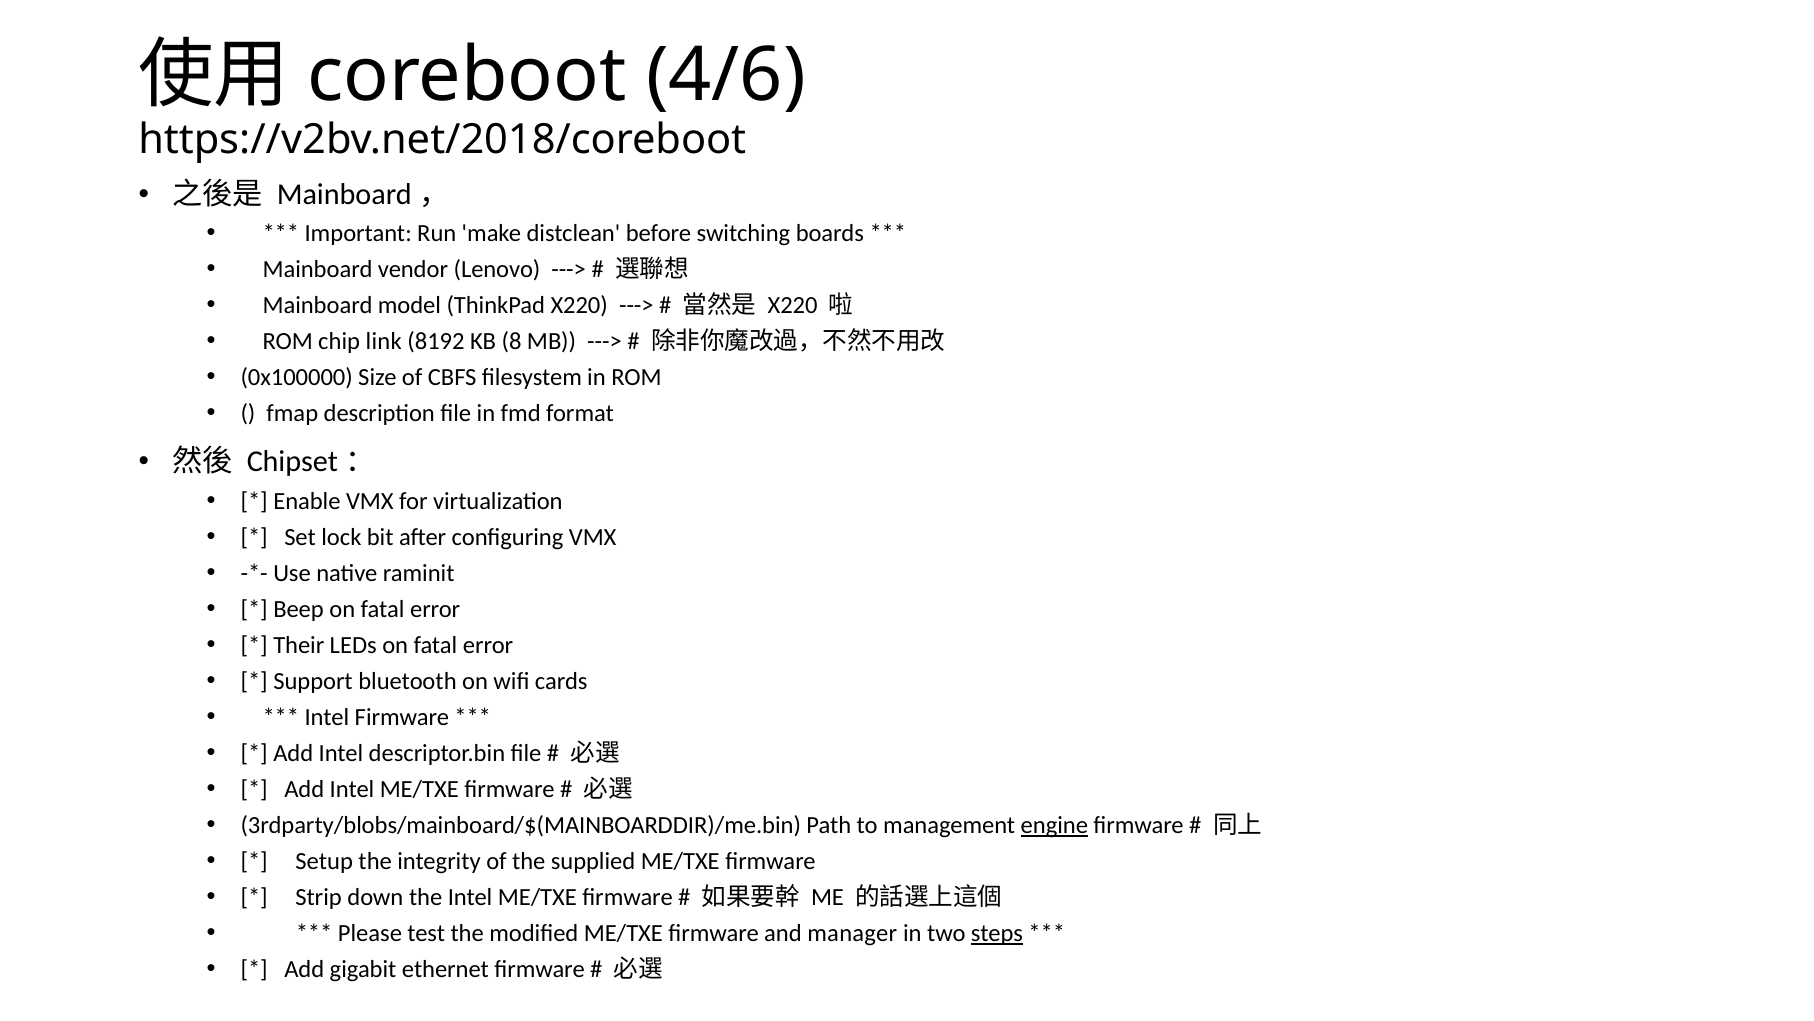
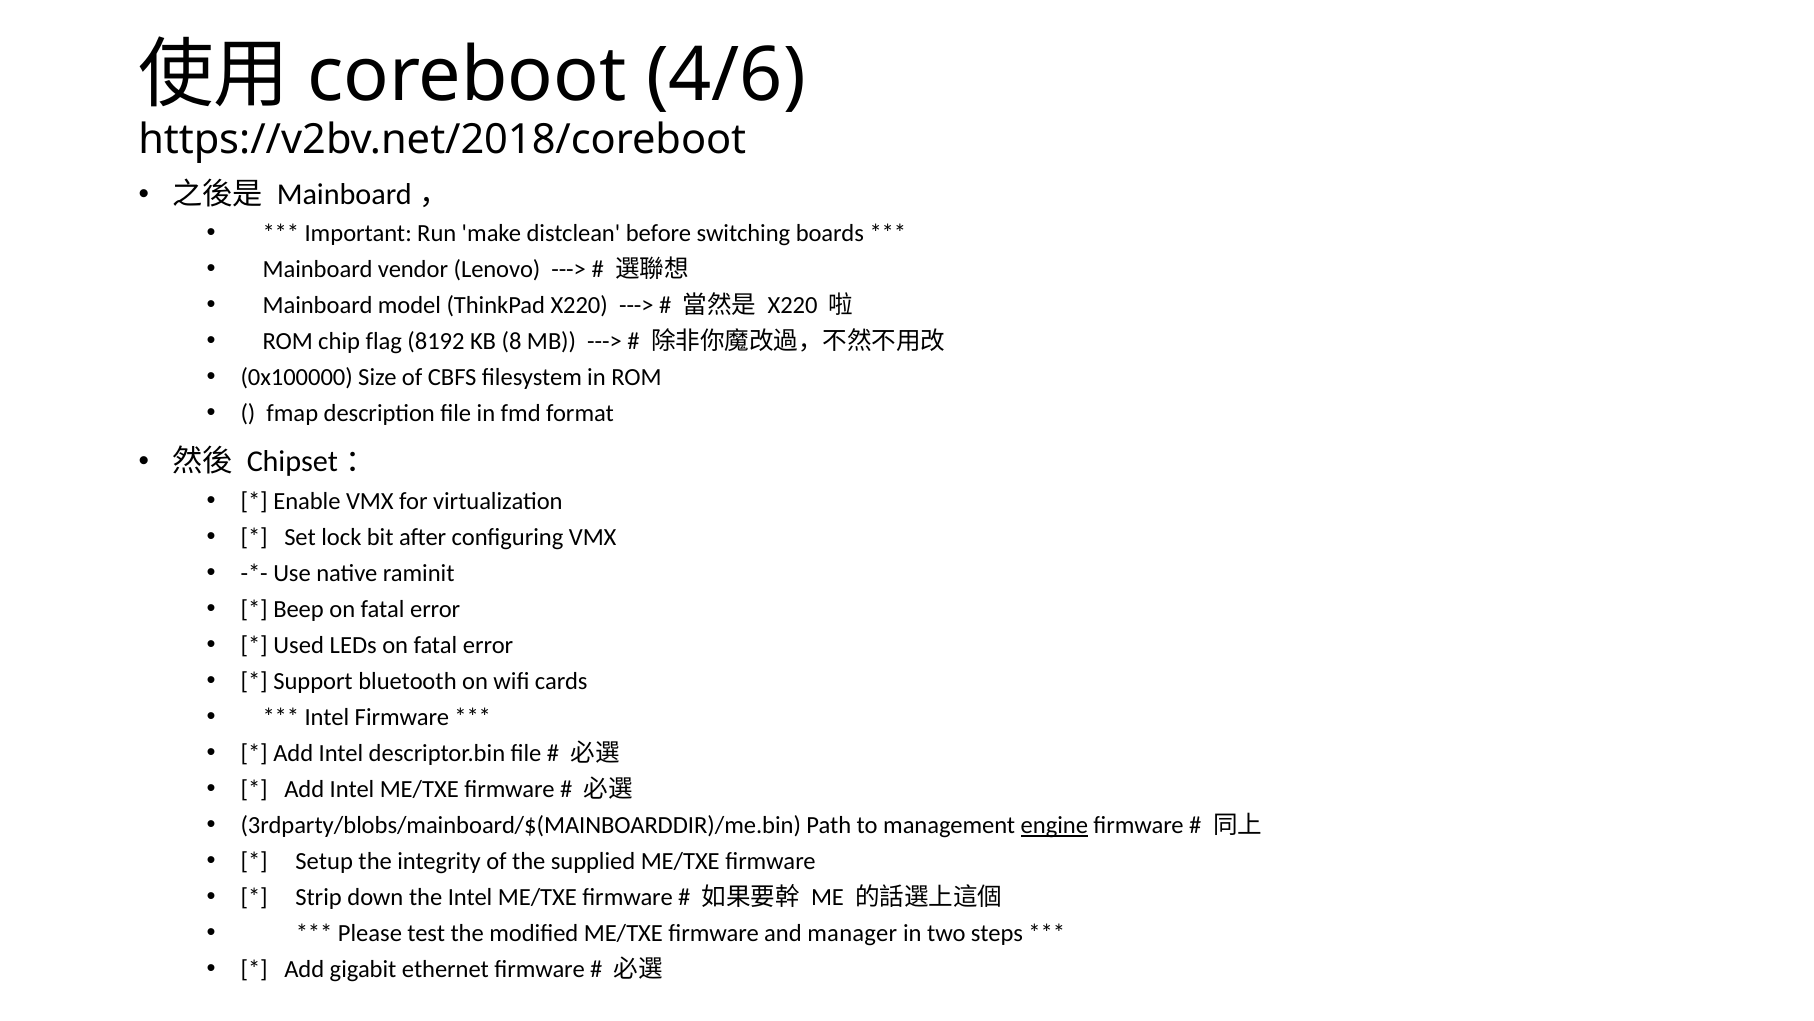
link: link -> flag
Their: Their -> Used
steps underline: present -> none
